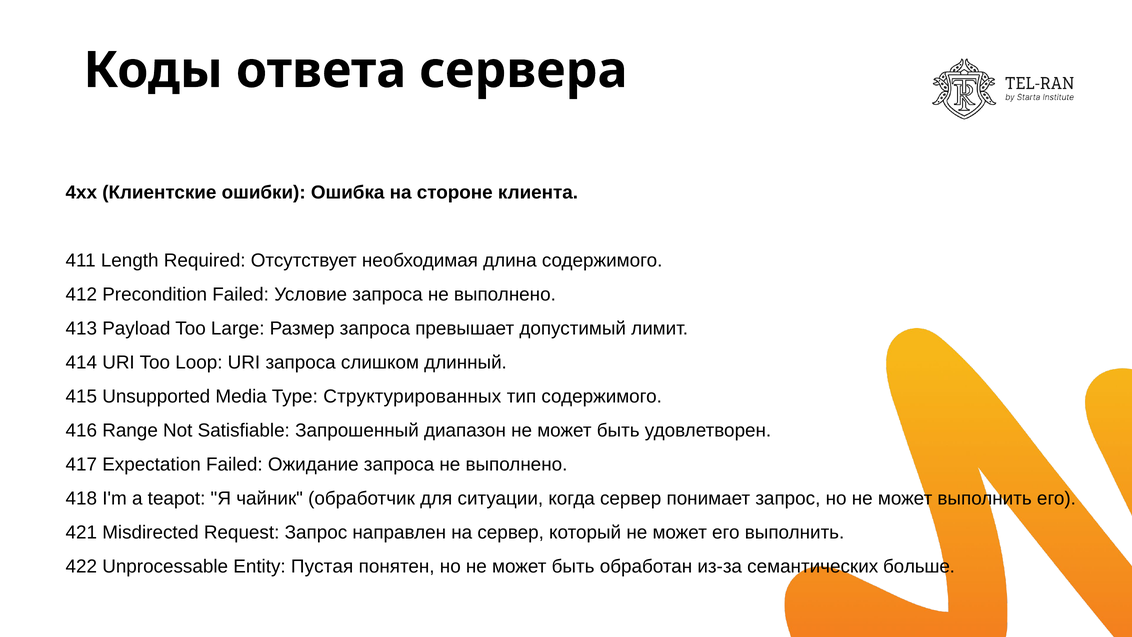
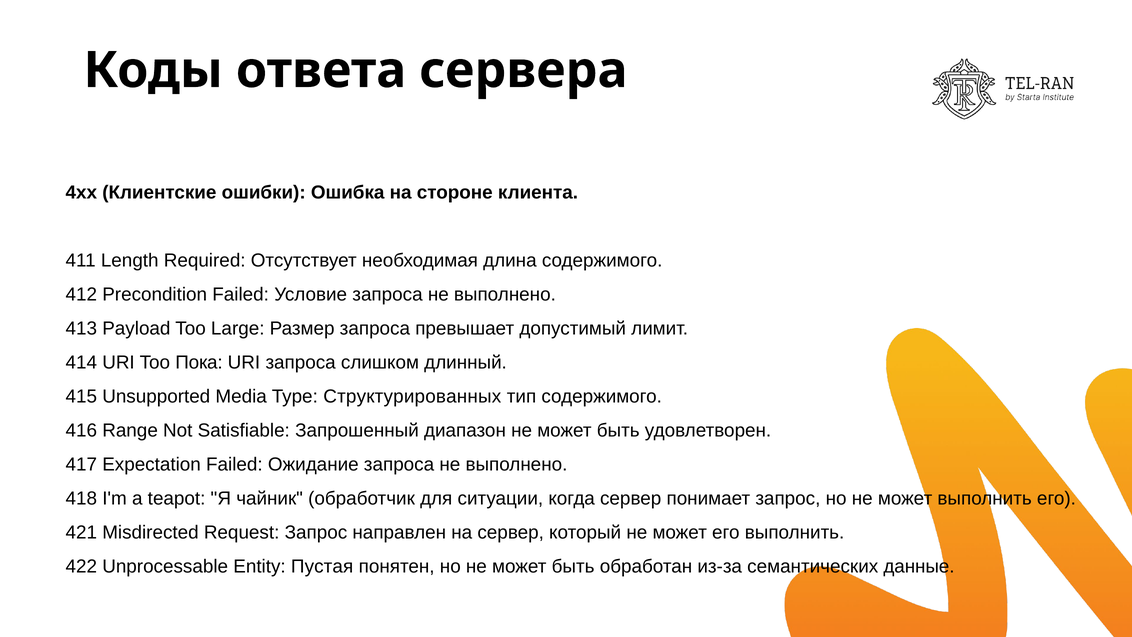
Loop: Loop -> Пока
больше: больше -> данные
